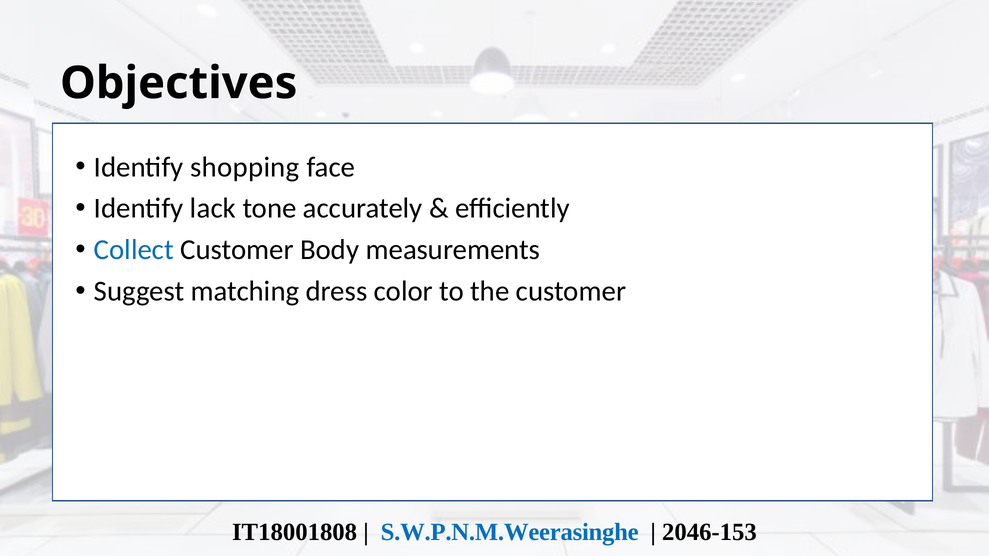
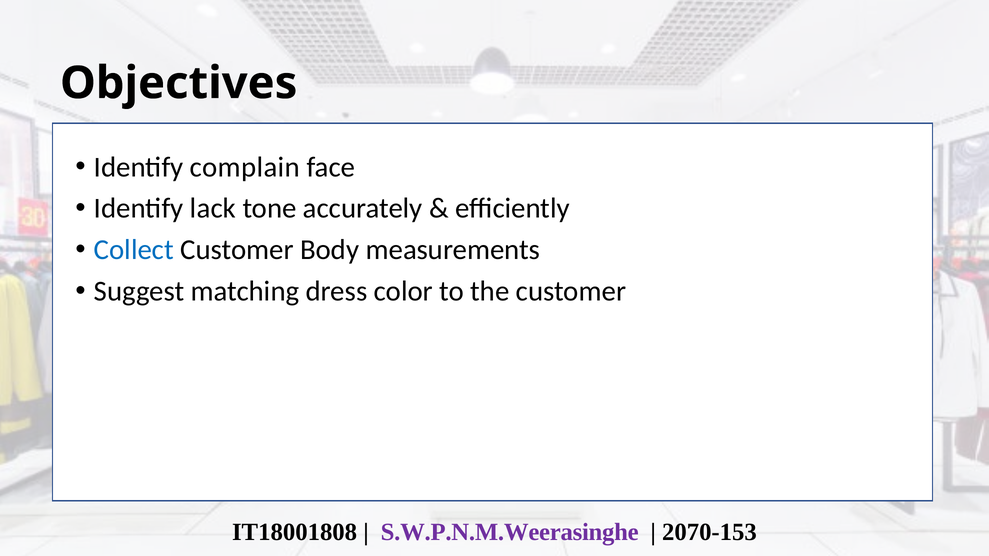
shopping: shopping -> complain
S.W.P.N.M.Weerasinghe colour: blue -> purple
2046-153: 2046-153 -> 2070-153
